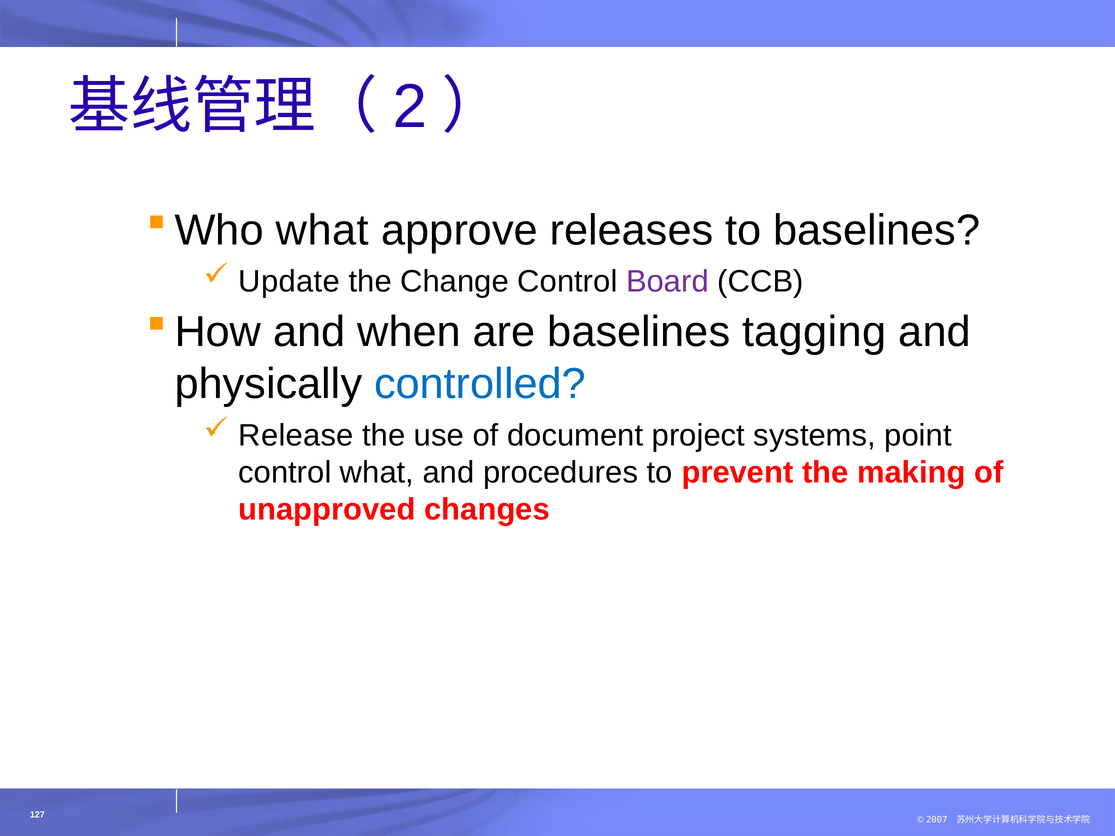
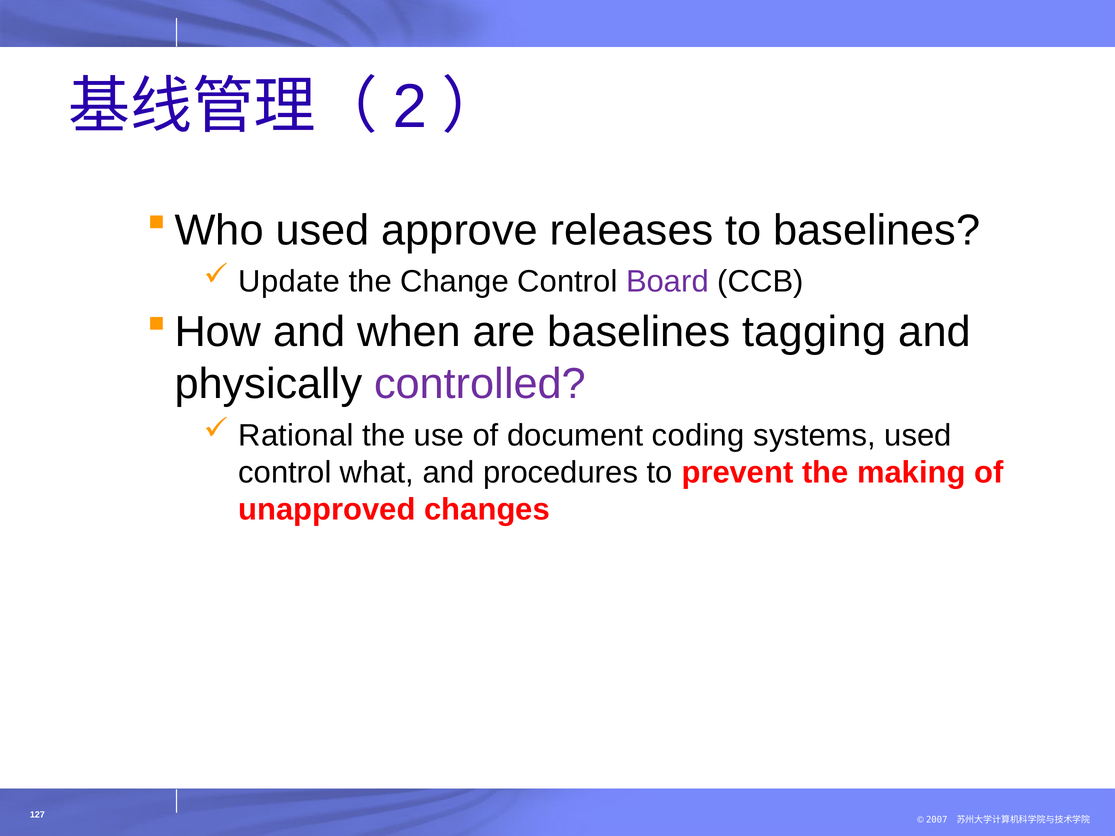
what at (322, 230): what -> used
controlled colour: blue -> purple
Release: Release -> Rational
project: project -> coding
systems point: point -> used
